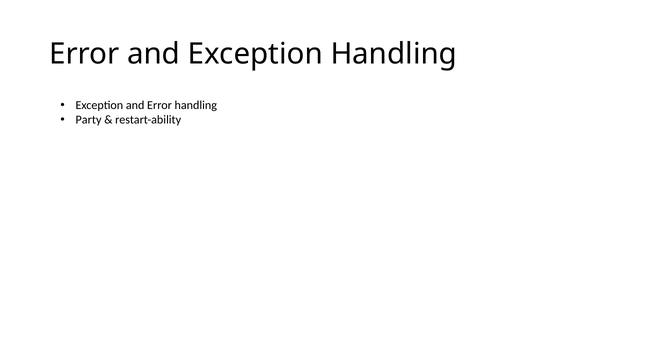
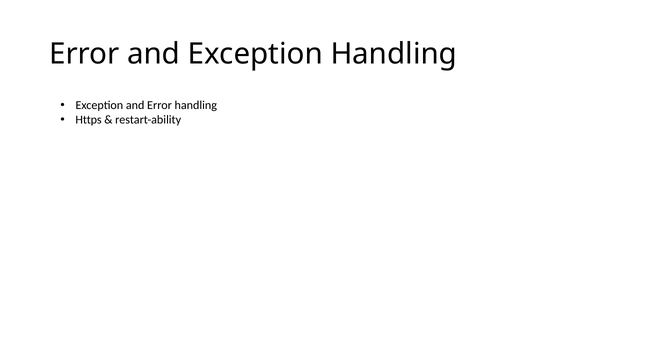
Party: Party -> Https
